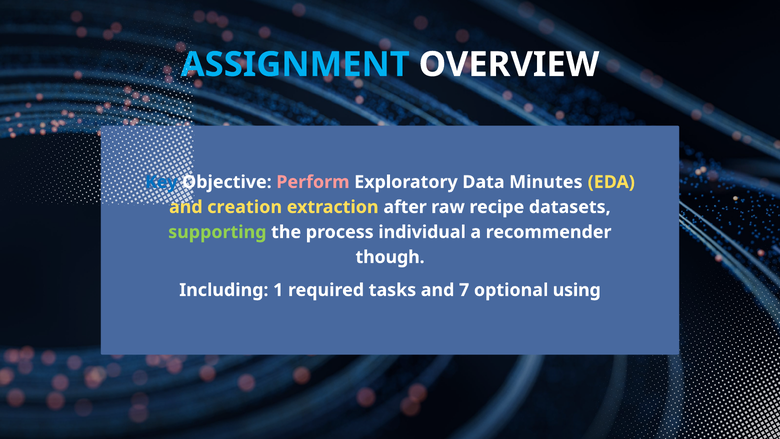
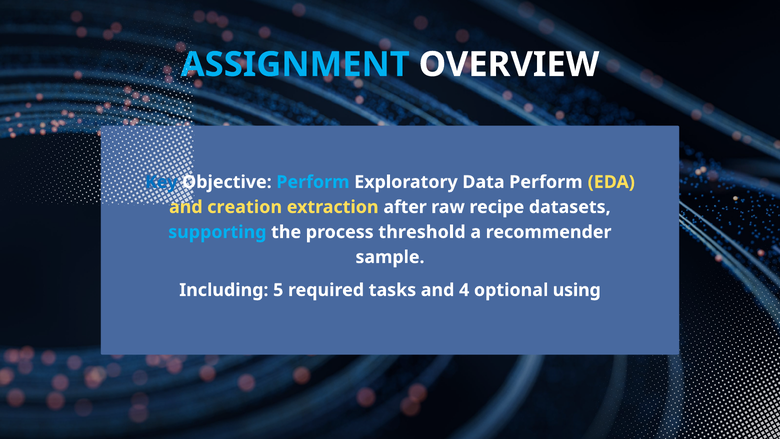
Perform at (313, 182) colour: pink -> light blue
Data Minutes: Minutes -> Perform
supporting colour: light green -> light blue
individual: individual -> threshold
though: though -> sample
1: 1 -> 5
7: 7 -> 4
